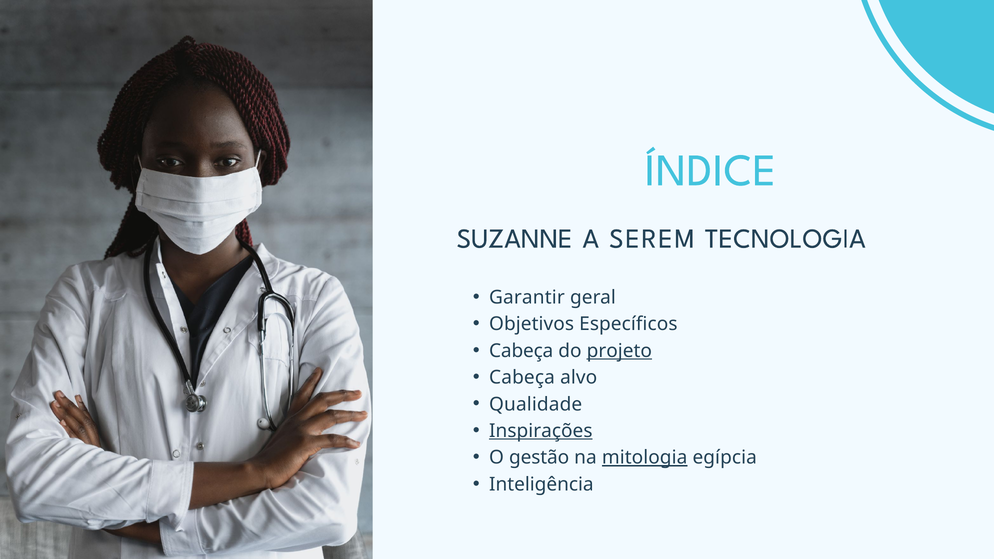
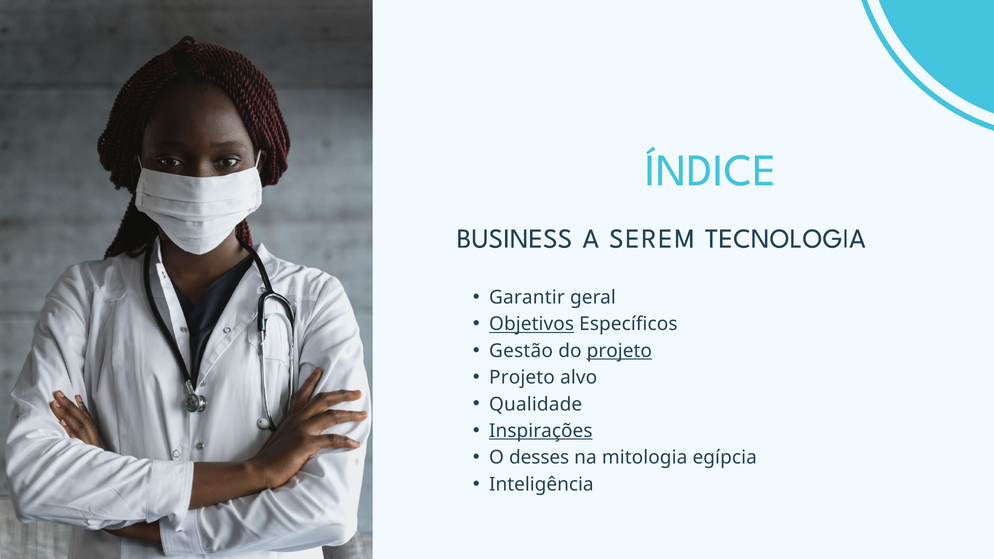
SUZANNE: SUZANNE -> BUSINESS
Objetivos underline: none -> present
Cabeça at (521, 351): Cabeça -> Gestão
Cabeça at (522, 378): Cabeça -> Projeto
gestão: gestão -> desses
mitologia underline: present -> none
